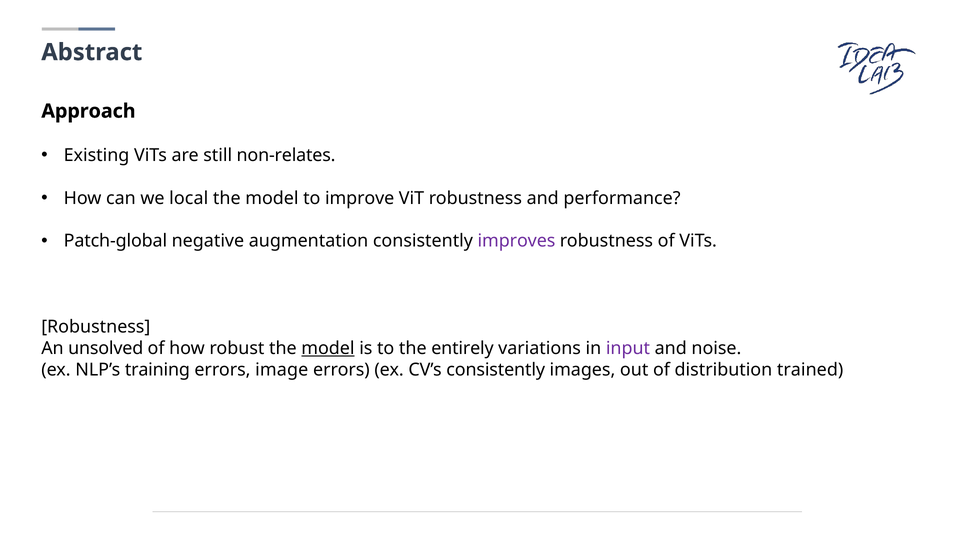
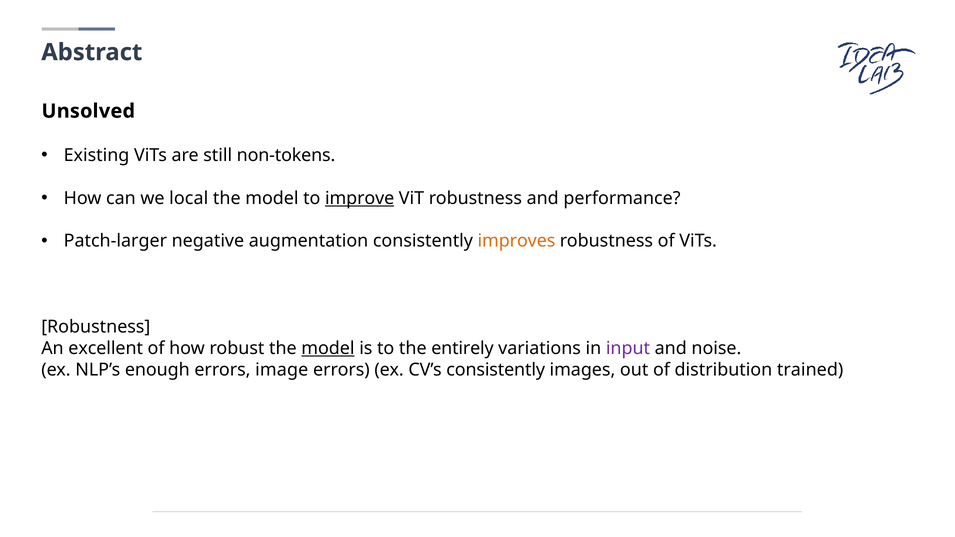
Approach: Approach -> Unsolved
non-relates: non-relates -> non-tokens
improve underline: none -> present
Patch-global: Patch-global -> Patch-larger
improves colour: purple -> orange
unsolved: unsolved -> excellent
training: training -> enough
